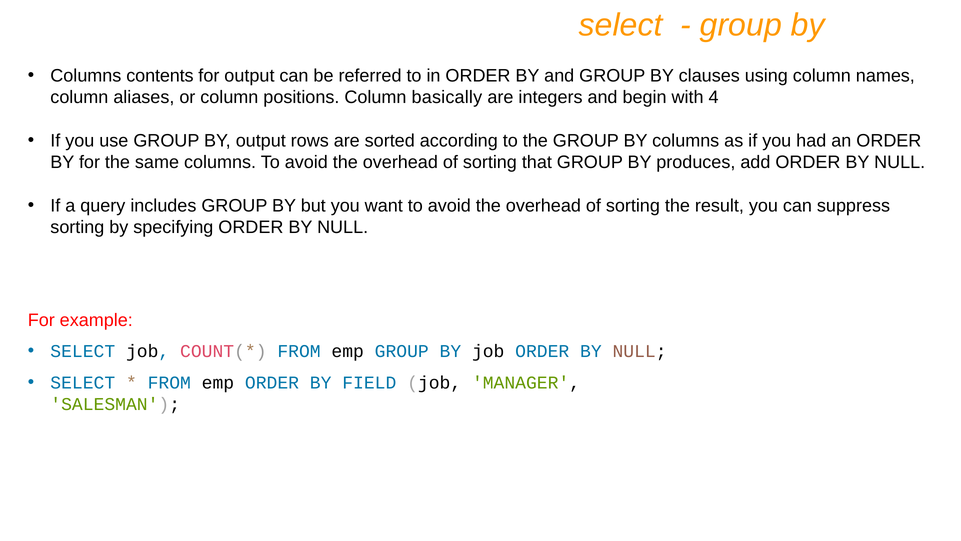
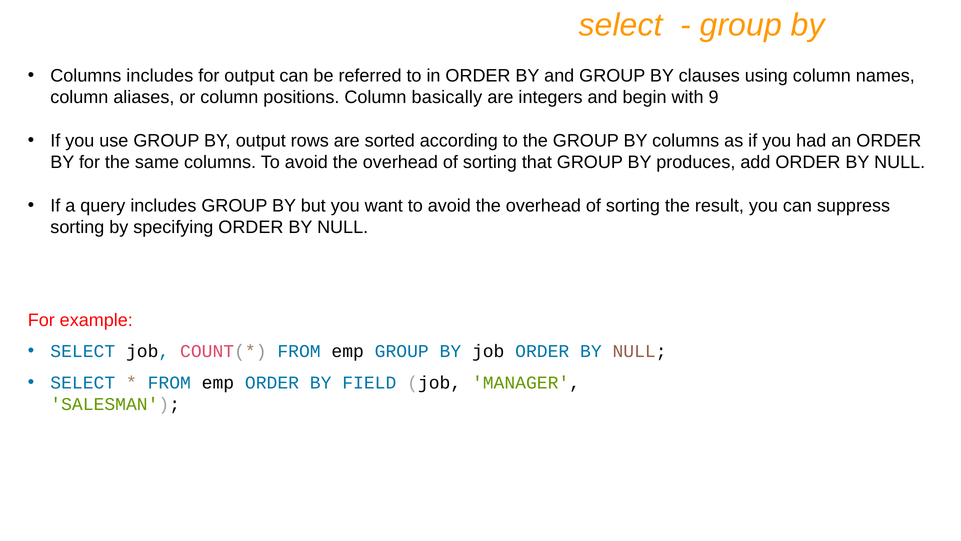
Columns contents: contents -> includes
4: 4 -> 9
